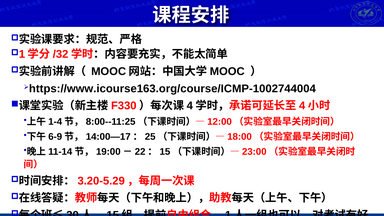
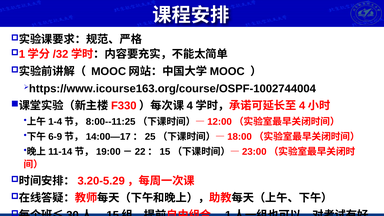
https://www.icourse163.org/course/ICMP-1002744004: https://www.icourse163.org/course/ICMP-1002744004 -> https://www.icourse163.org/course/OSPF-1002744004
